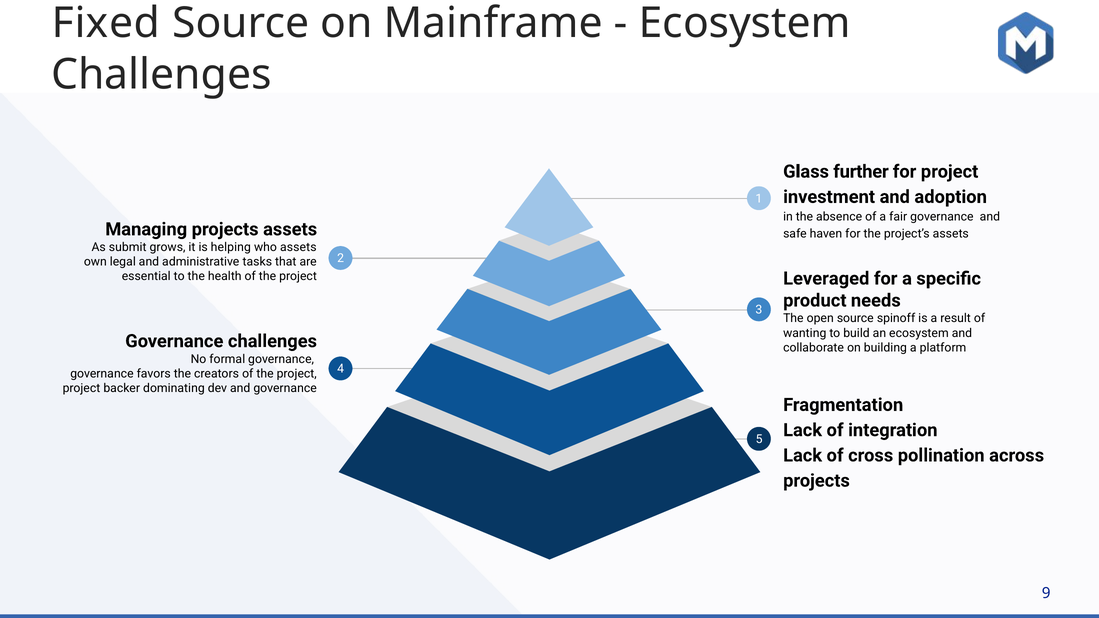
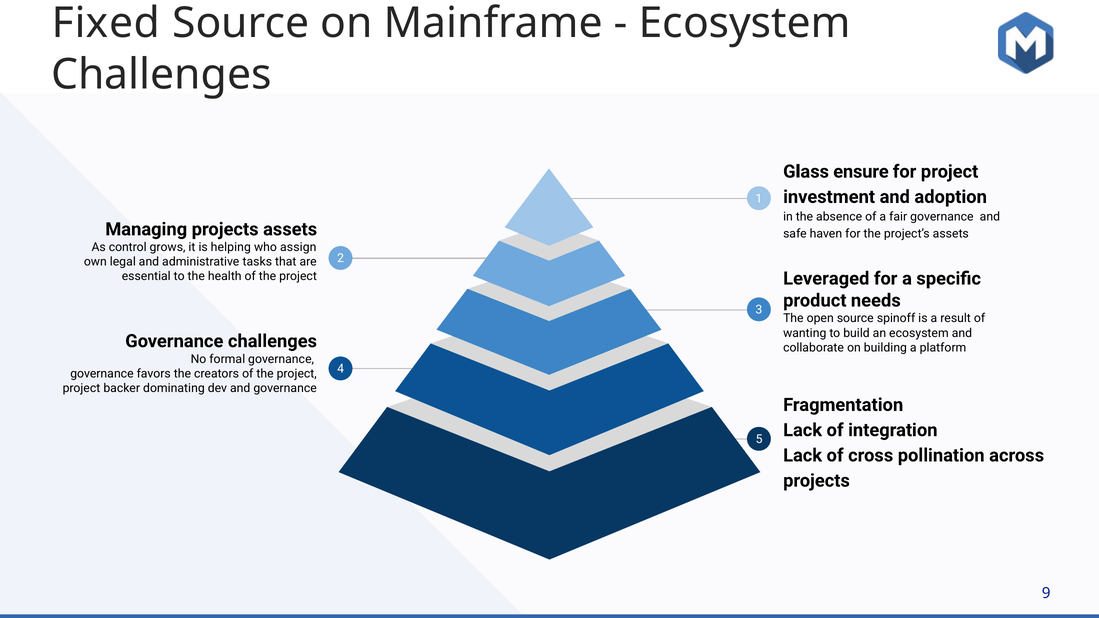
further: further -> ensure
submit: submit -> control
who assets: assets -> assign
